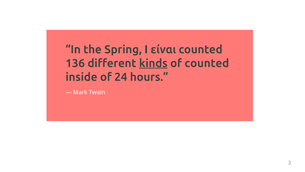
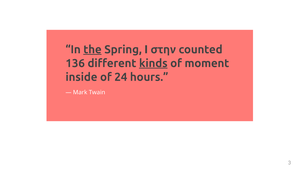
the underline: none -> present
είναι: είναι -> στην
of counted: counted -> moment
